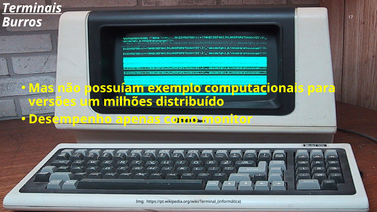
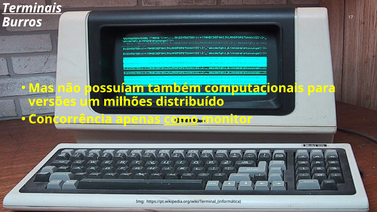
exemplo: exemplo -> também
Desempenho: Desempenho -> Concorrência
como underline: none -> present
